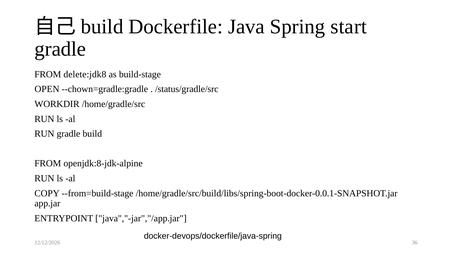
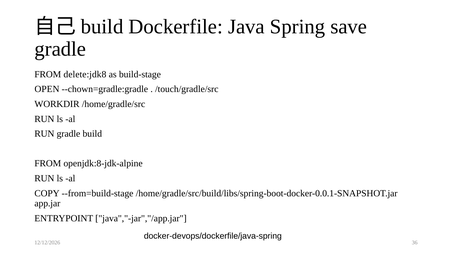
start: start -> save
/status/gradle/src: /status/gradle/src -> /touch/gradle/src
